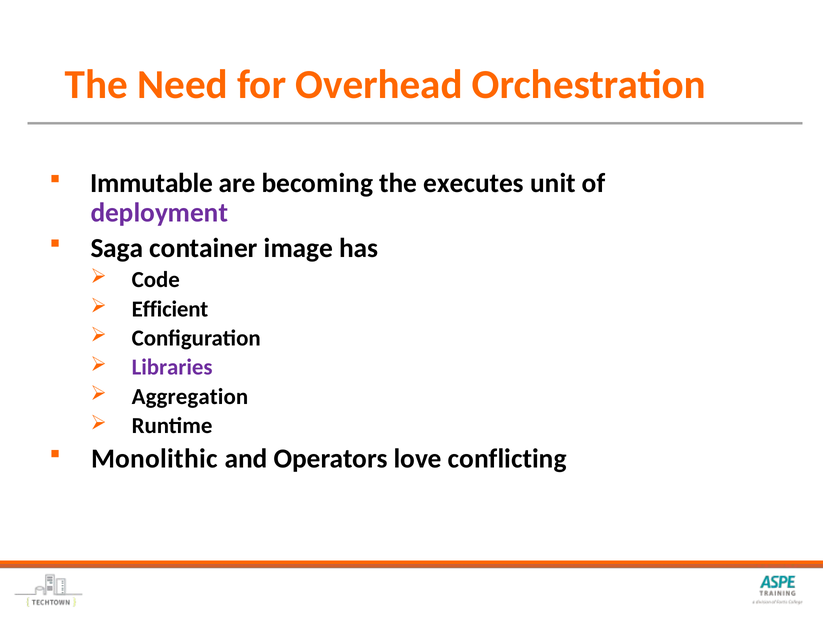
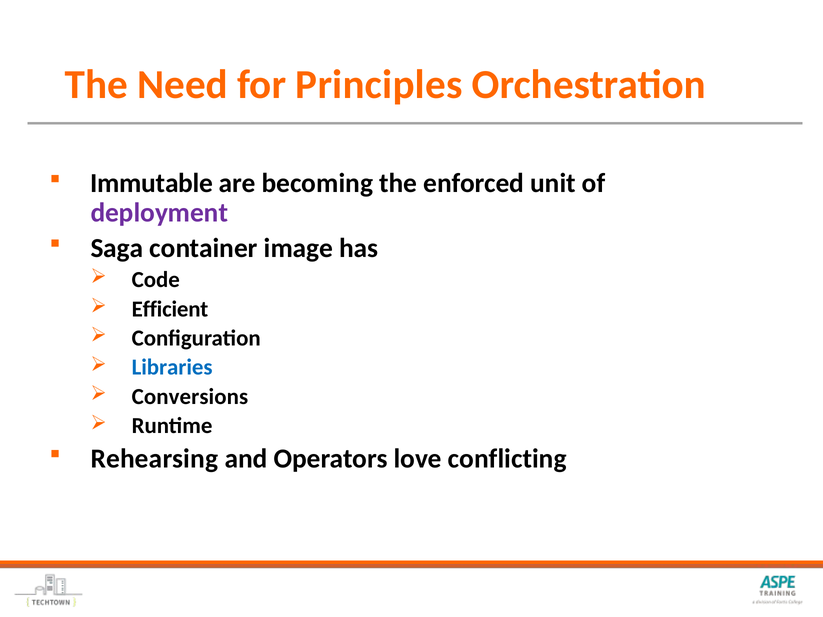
Overhead: Overhead -> Principles
executes: executes -> enforced
Libraries colour: purple -> blue
Aggregation: Aggregation -> Conversions
Monolithic: Monolithic -> Rehearsing
